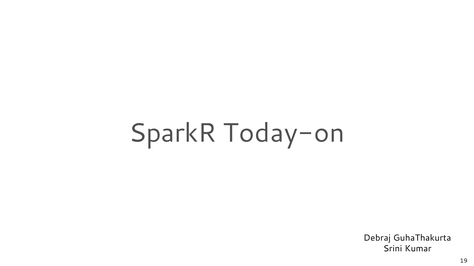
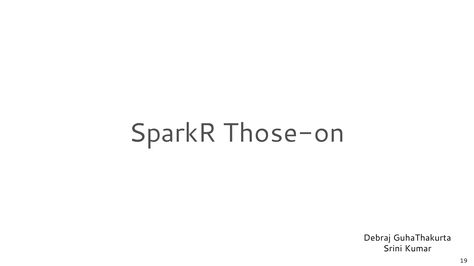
Today-on: Today-on -> Those-on
